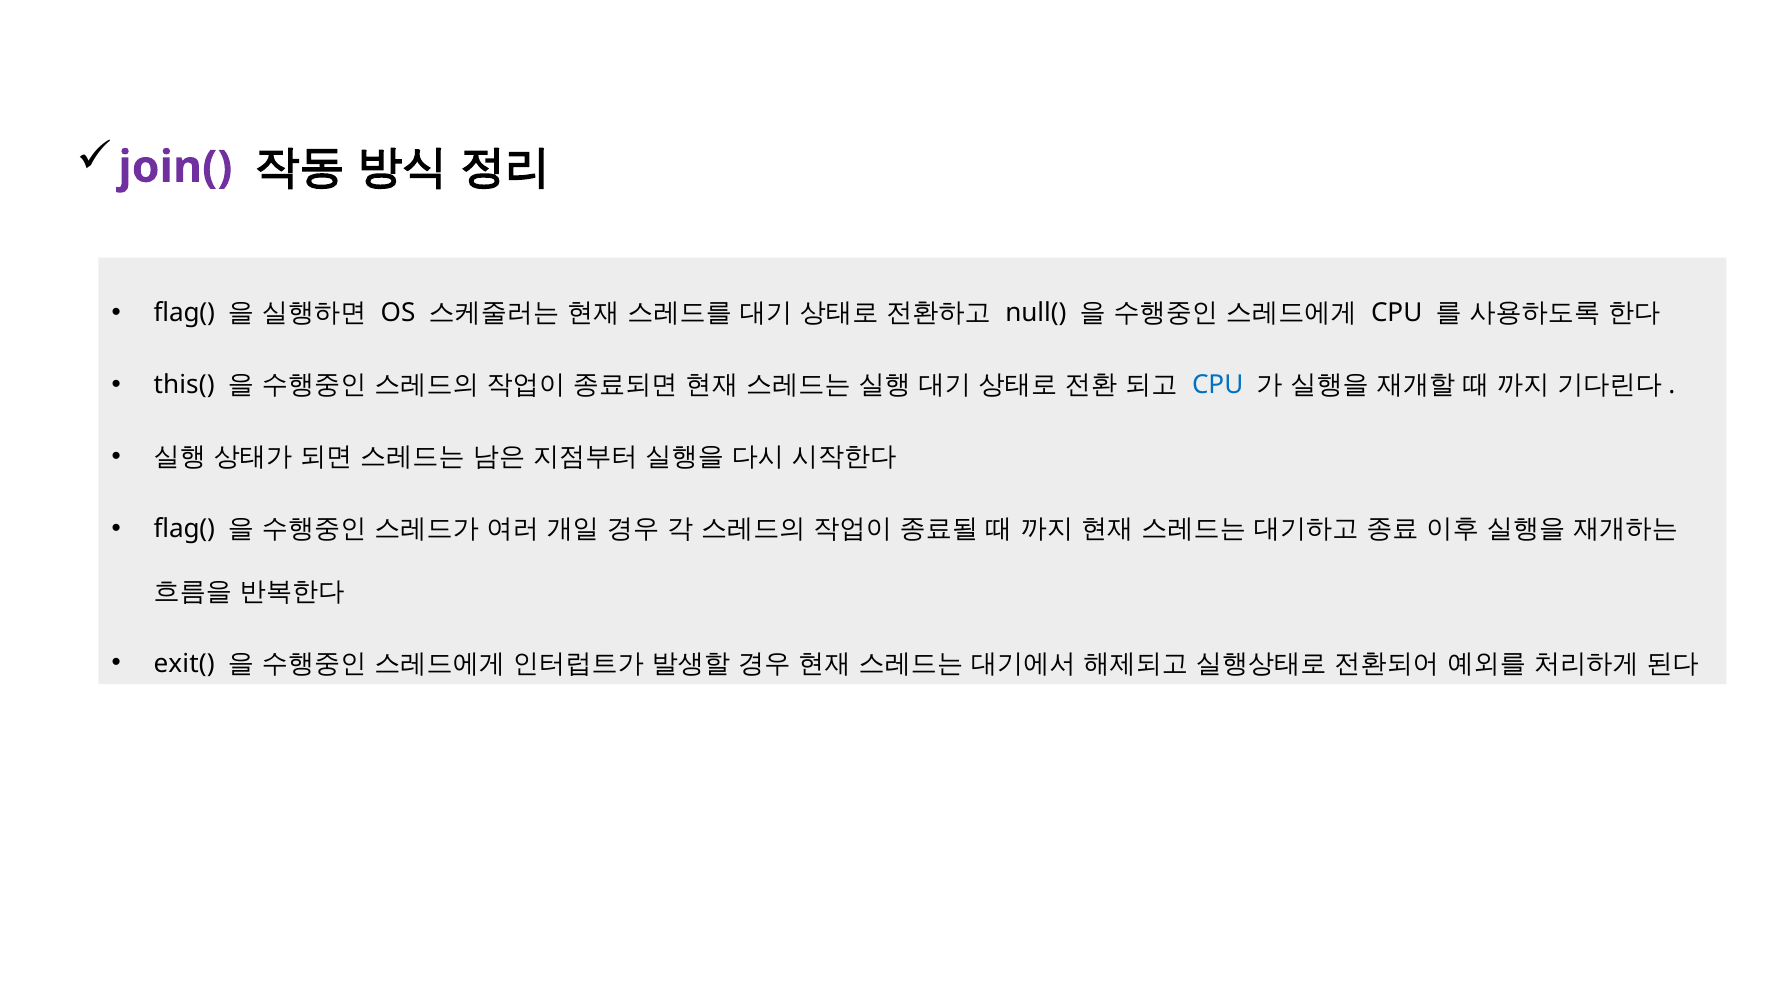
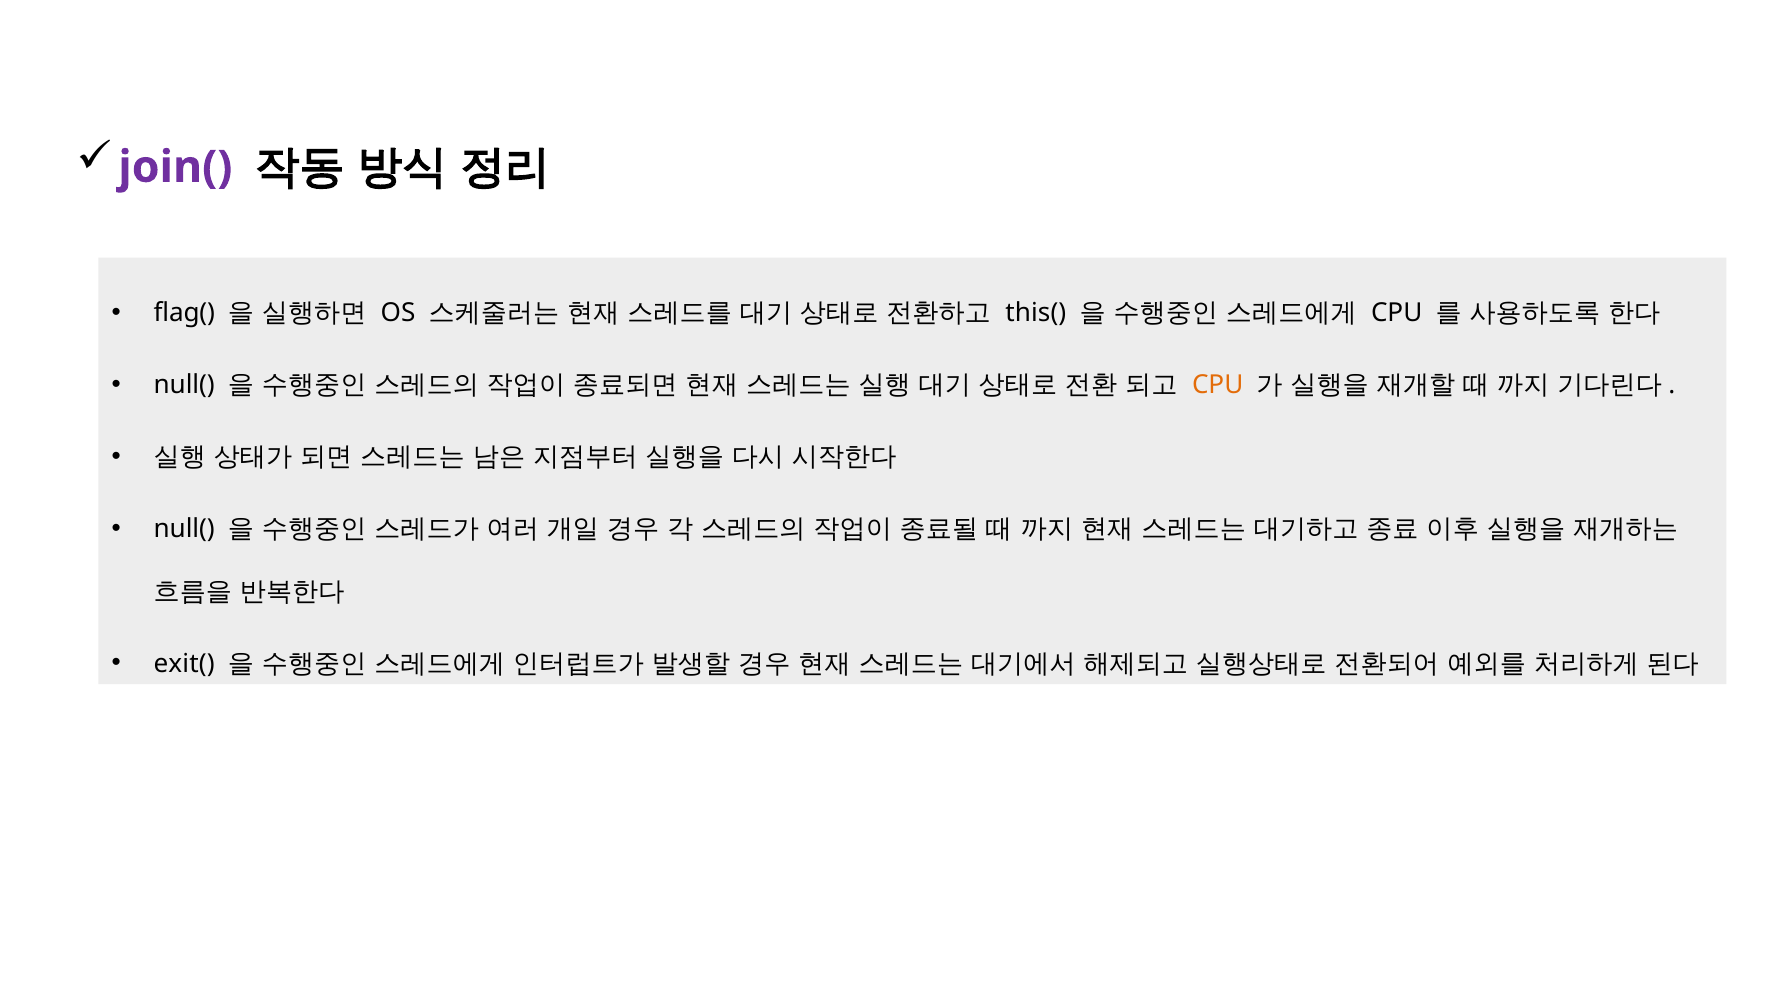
null(: null( -> this(
this( at (184, 385): this( -> null(
CPU at (1218, 385) colour: blue -> orange
flag( at (184, 529): flag( -> null(
